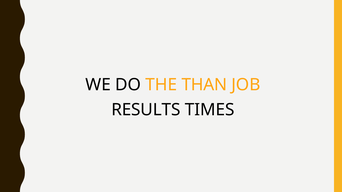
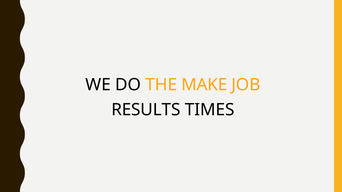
THAN: THAN -> MAKE
